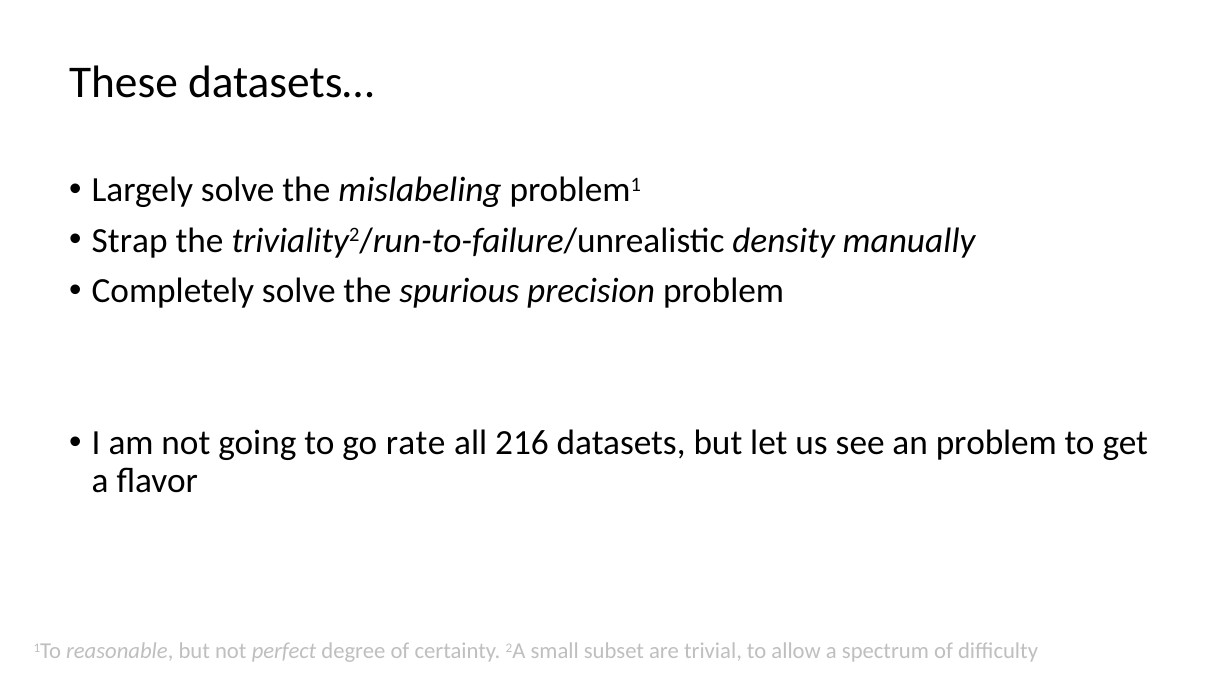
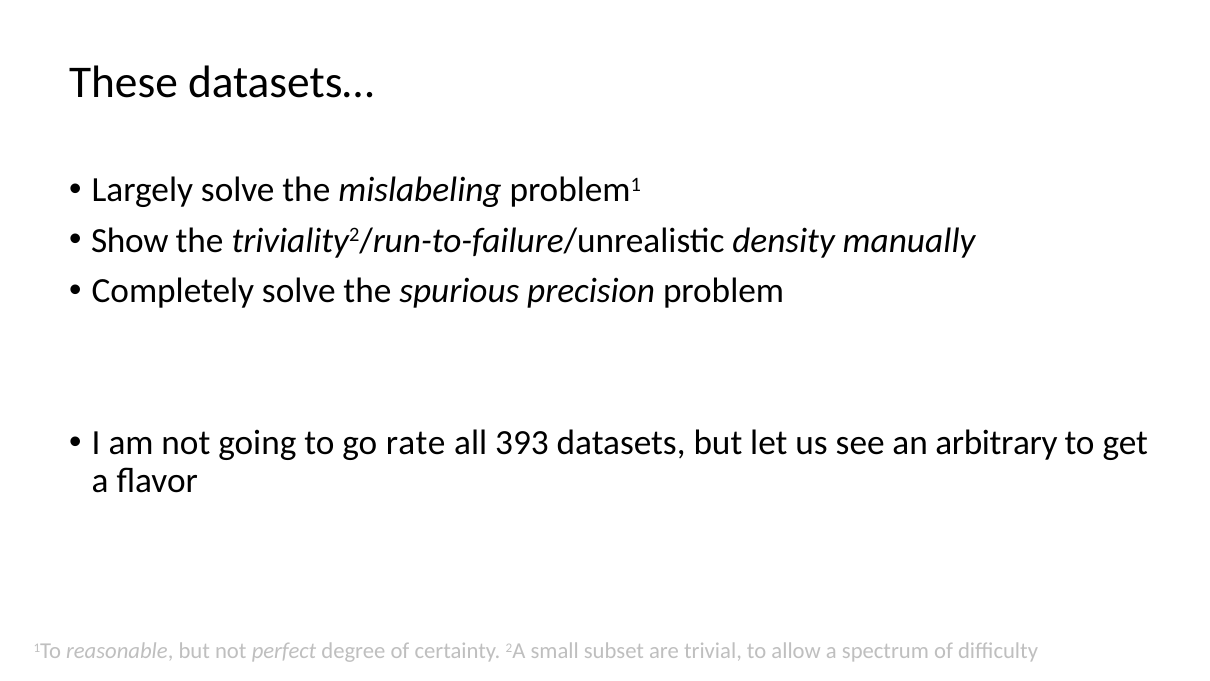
Strap: Strap -> Show
216: 216 -> 393
an problem: problem -> arbitrary
